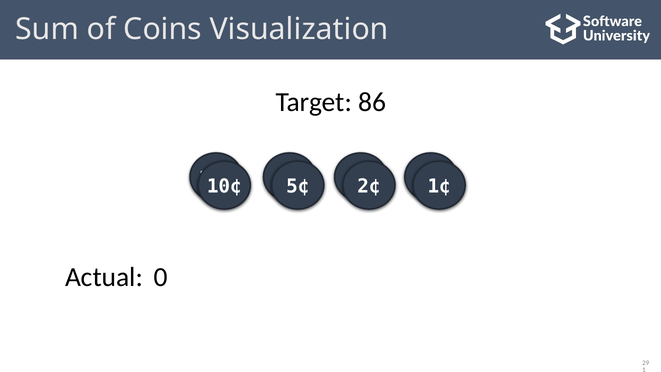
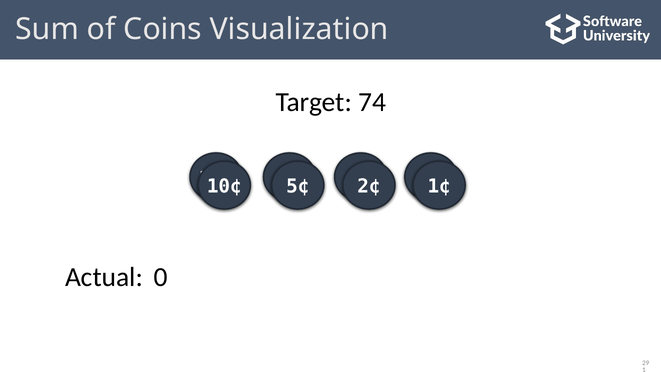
86: 86 -> 74
